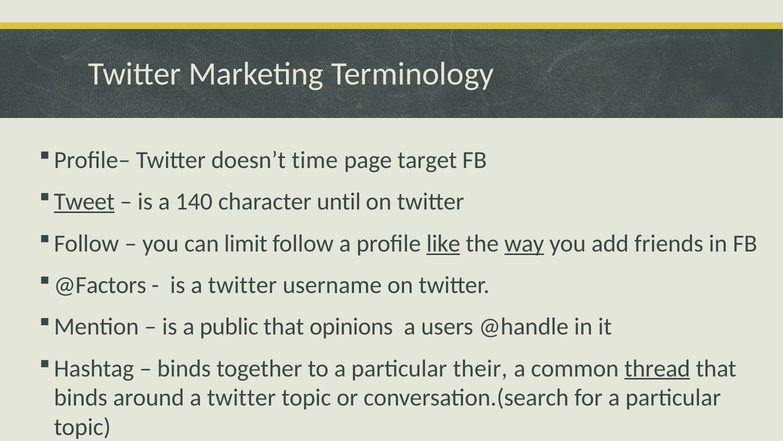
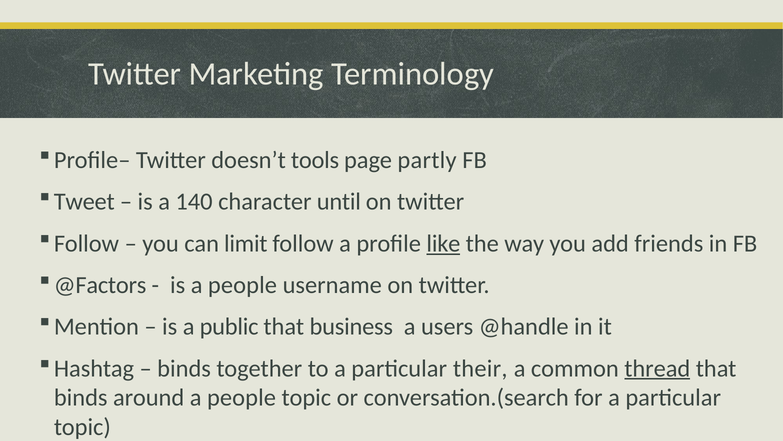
time: time -> tools
target: target -> partly
Tweet underline: present -> none
way underline: present -> none
is a twitter: twitter -> people
opinions: opinions -> business
around a twitter: twitter -> people
